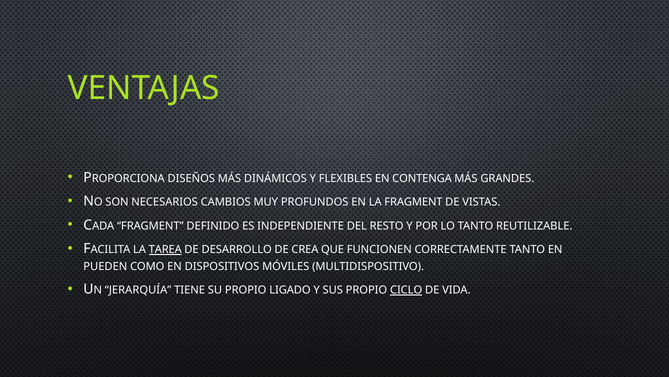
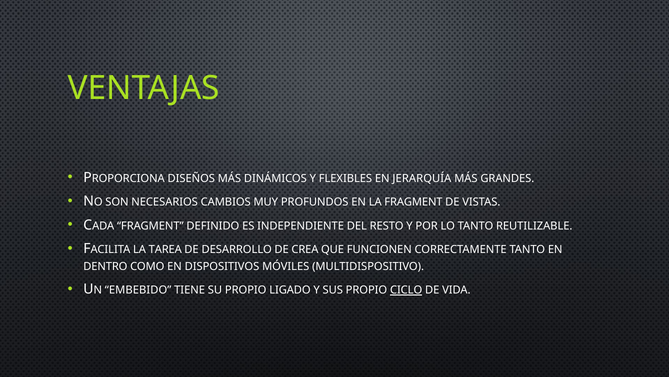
CONTENGA: CONTENGA -> JERARQUÍA
TAREA underline: present -> none
PUEDEN: PUEDEN -> DENTRO
JERARQUÍA: JERARQUÍA -> EMBEBIDO
